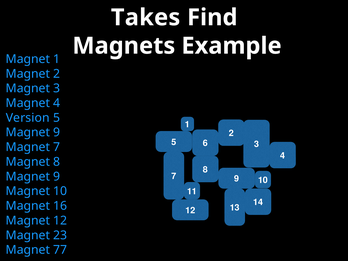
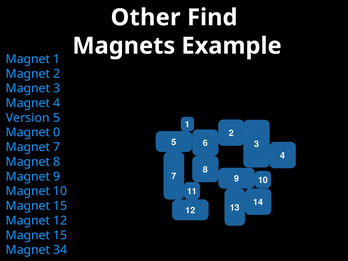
Takes: Takes -> Other
9 at (57, 132): 9 -> 0
16 at (60, 206): 16 -> 15
23 at (60, 235): 23 -> 15
77: 77 -> 34
